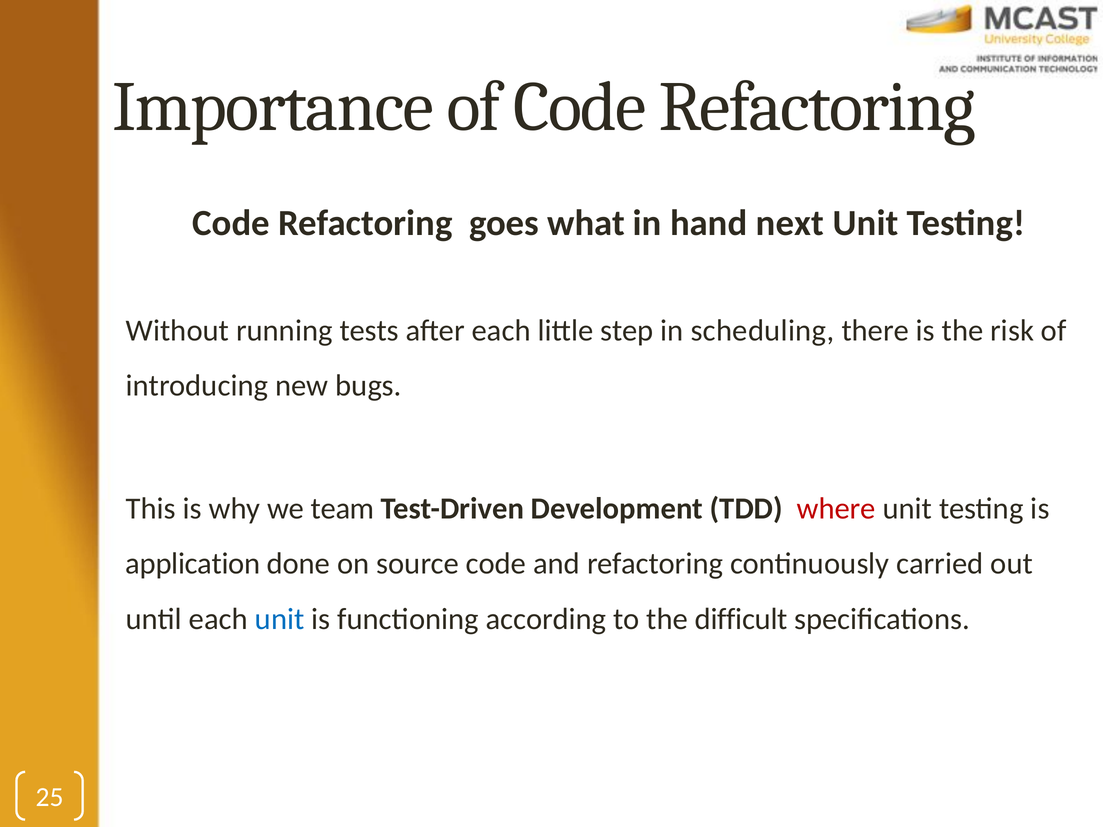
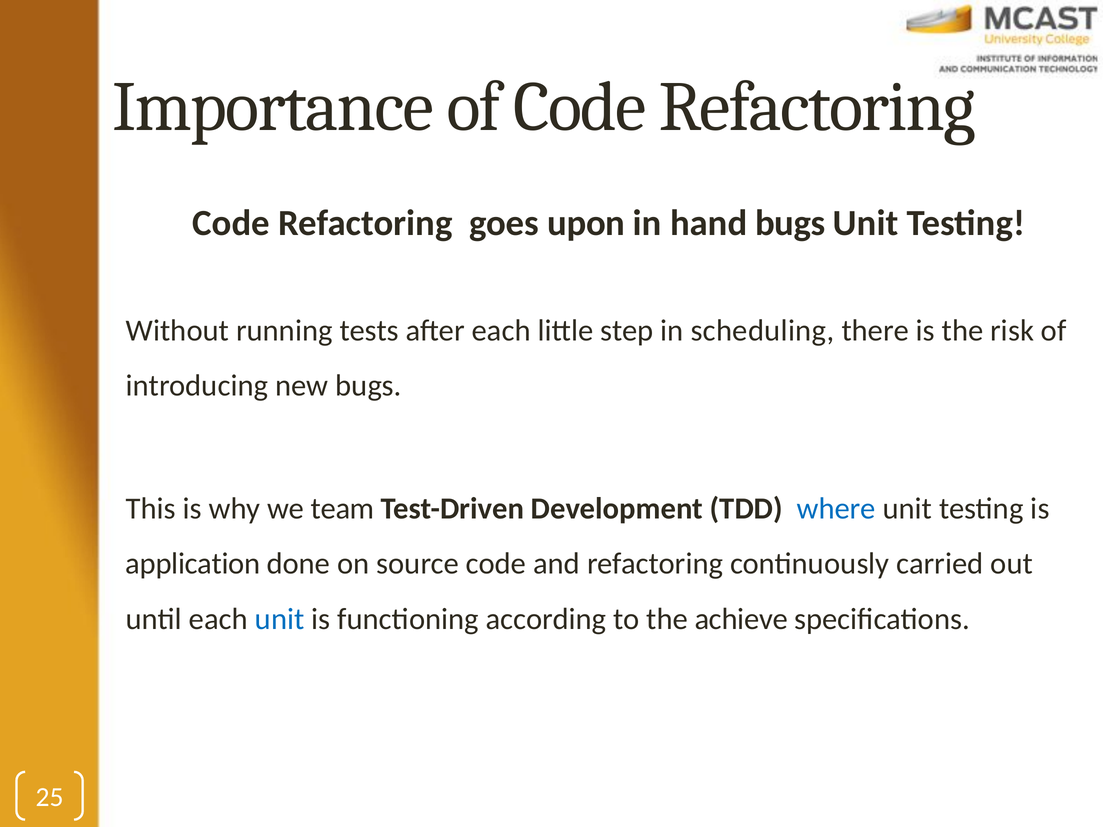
what: what -> upon
hand next: next -> bugs
where colour: red -> blue
difficult: difficult -> achieve
